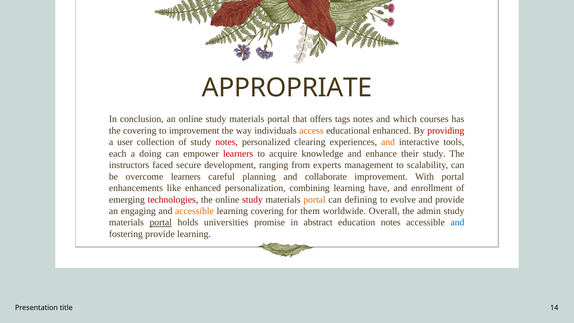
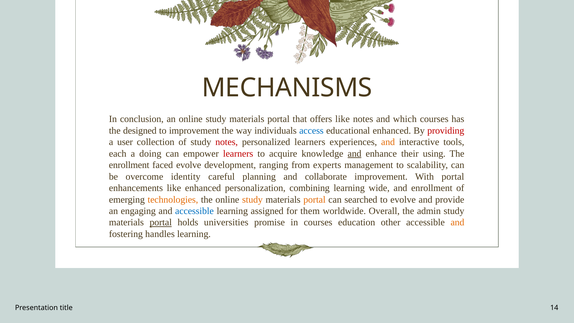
APPROPRIATE: APPROPRIATE -> MECHANISMS
offers tags: tags -> like
the covering: covering -> designed
access colour: orange -> blue
personalized clearing: clearing -> learners
and at (355, 154) underline: none -> present
their study: study -> using
instructors at (129, 165): instructors -> enrollment
faced secure: secure -> evolve
overcome learners: learners -> identity
have: have -> wide
technologies colour: red -> orange
study at (252, 199) colour: red -> orange
defining: defining -> searched
accessible at (194, 211) colour: orange -> blue
learning covering: covering -> assigned
in abstract: abstract -> courses
education notes: notes -> other
and at (457, 222) colour: blue -> orange
fostering provide: provide -> handles
